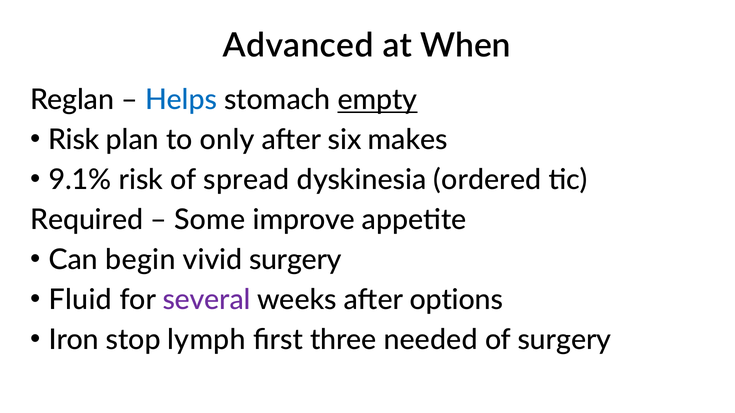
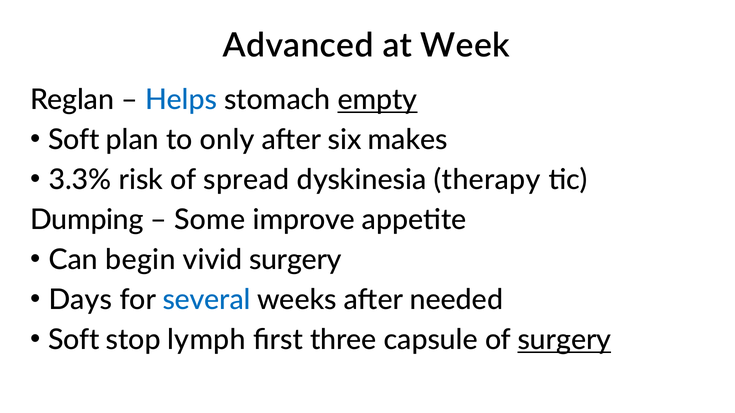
When: When -> Week
Risk at (74, 140): Risk -> Soft
9.1%: 9.1% -> 3.3%
ordered: ordered -> therapy
Required: Required -> Dumping
Fluid: Fluid -> Days
several colour: purple -> blue
options: options -> needed
Iron at (74, 340): Iron -> Soft
needed: needed -> capsule
surgery at (564, 340) underline: none -> present
